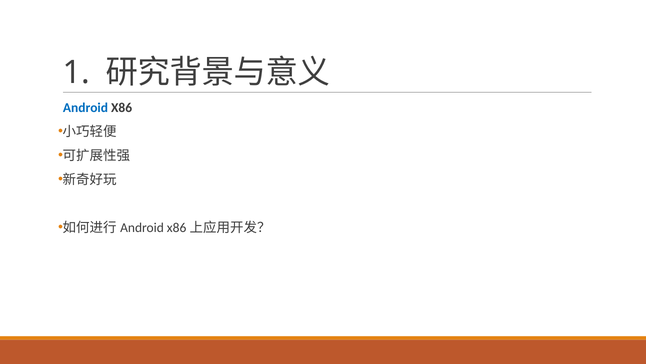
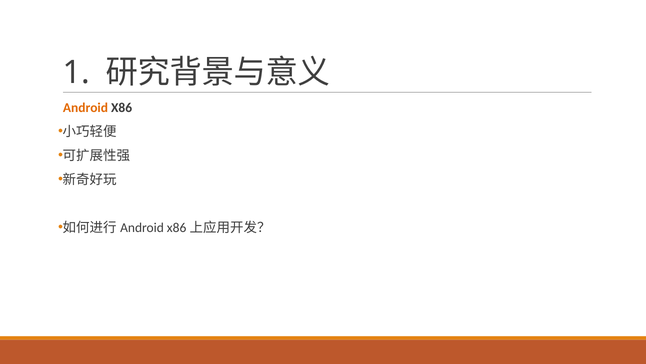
Android colour: blue -> orange
